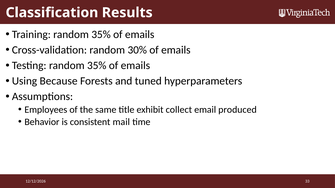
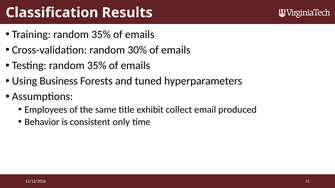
Because: Because -> Business
mail: mail -> only
